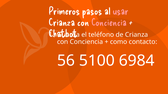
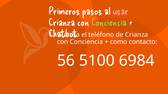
Conciencia at (109, 23) colour: pink -> light green
